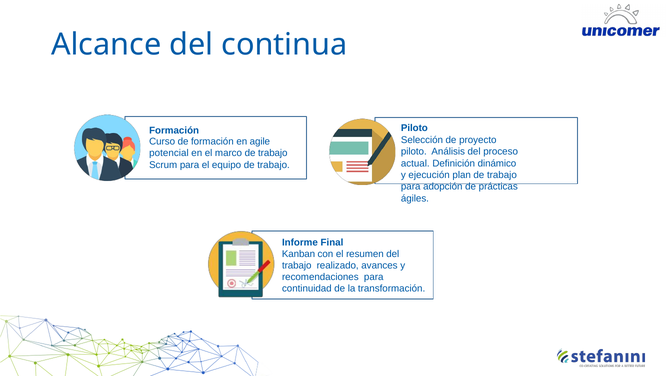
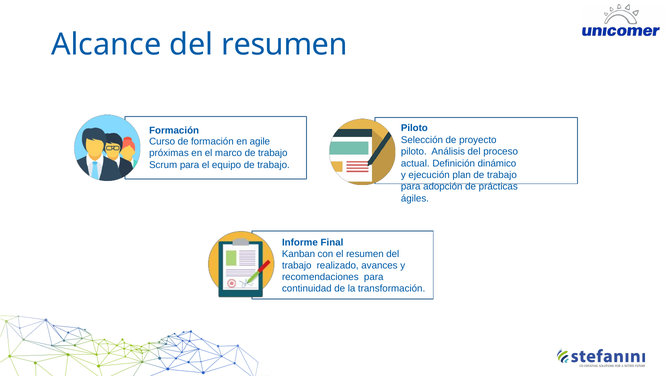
del continua: continua -> resumen
potencial: potencial -> próximas
